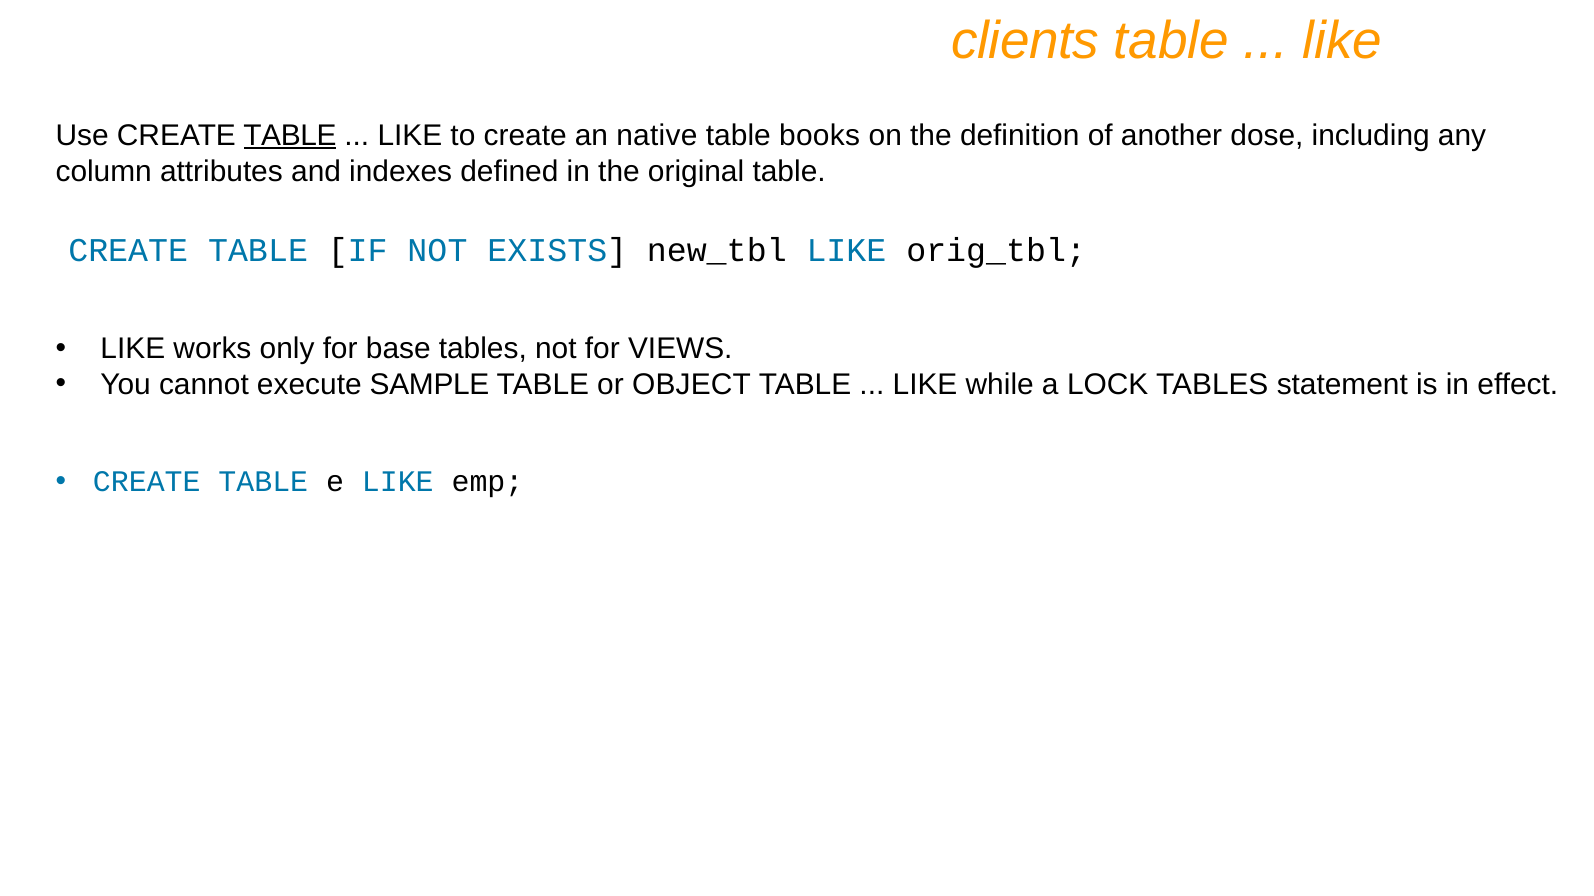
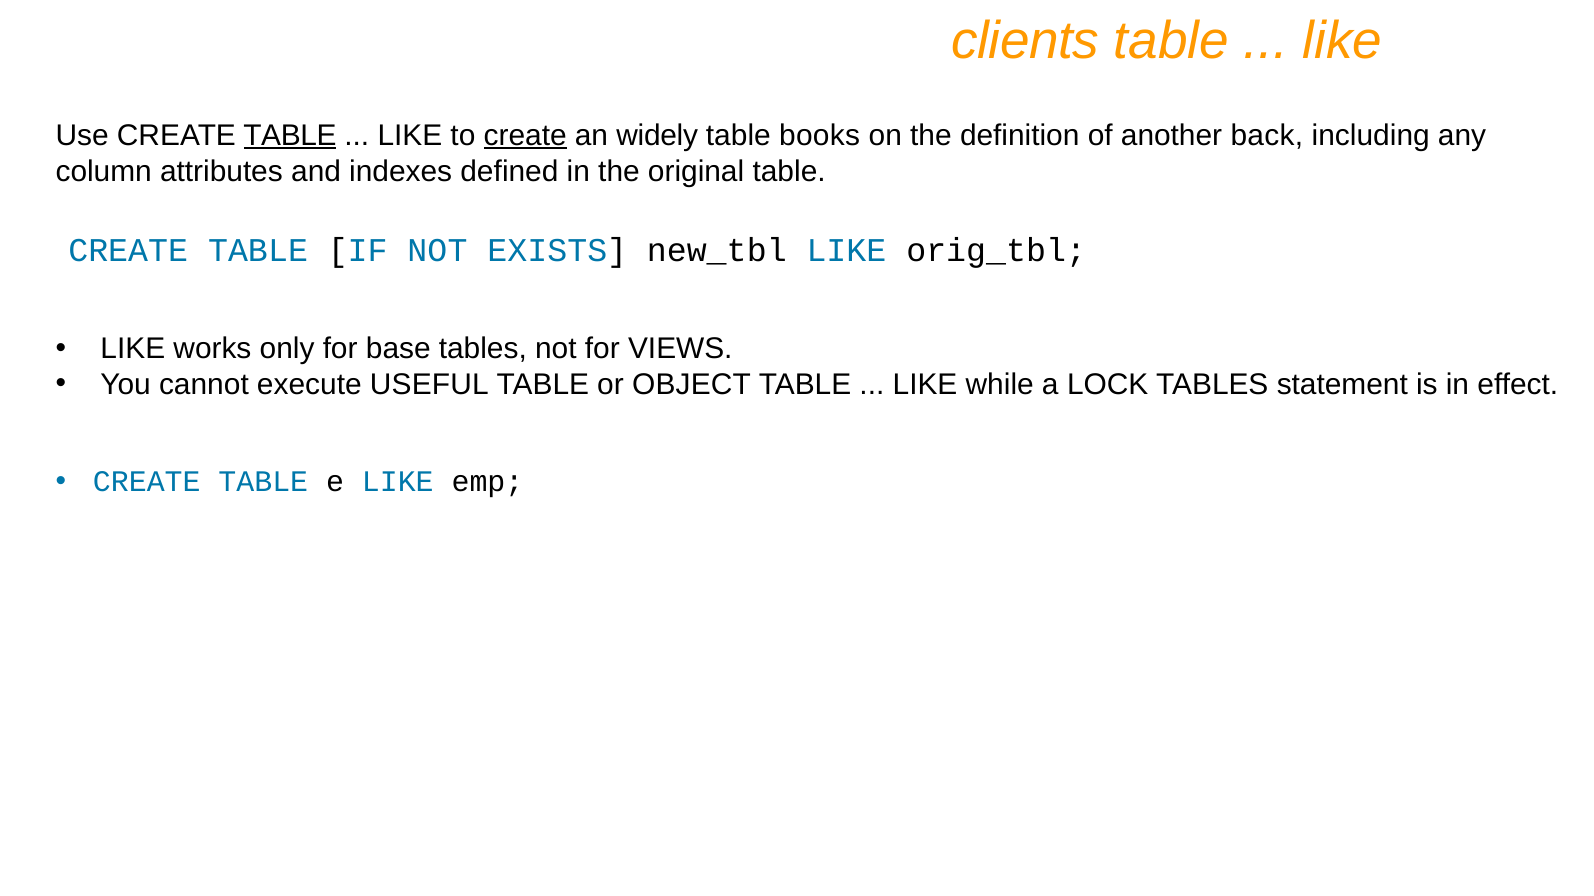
create at (525, 135) underline: none -> present
native: native -> widely
dose: dose -> back
SAMPLE: SAMPLE -> USEFUL
